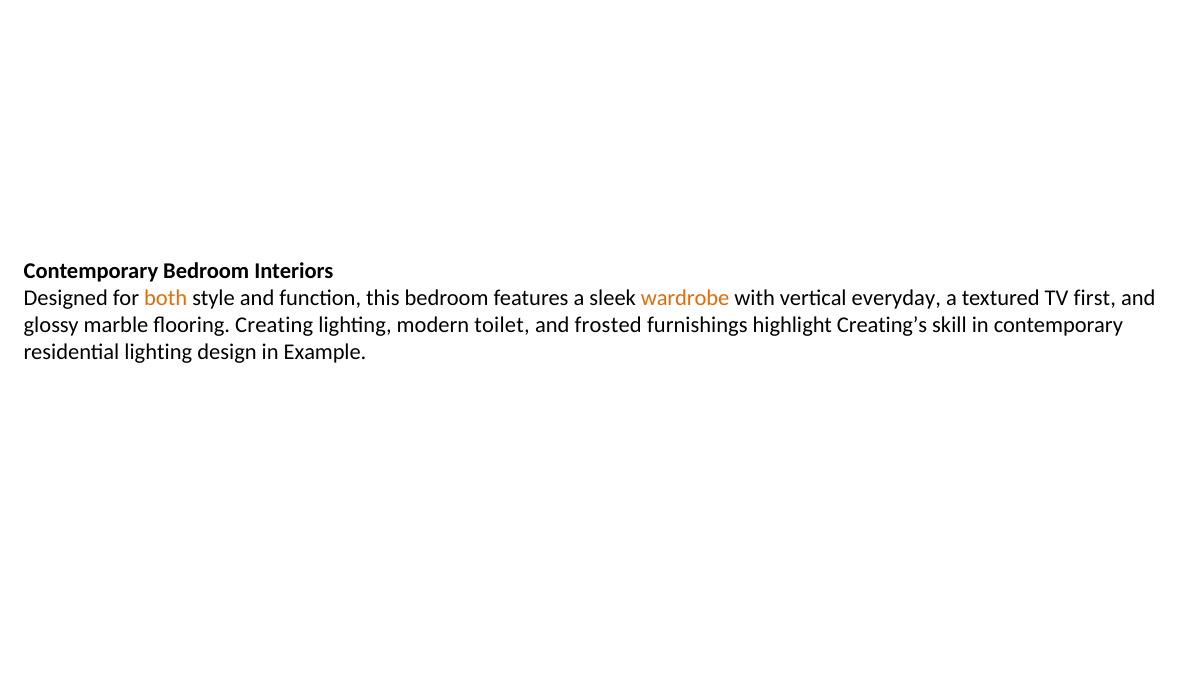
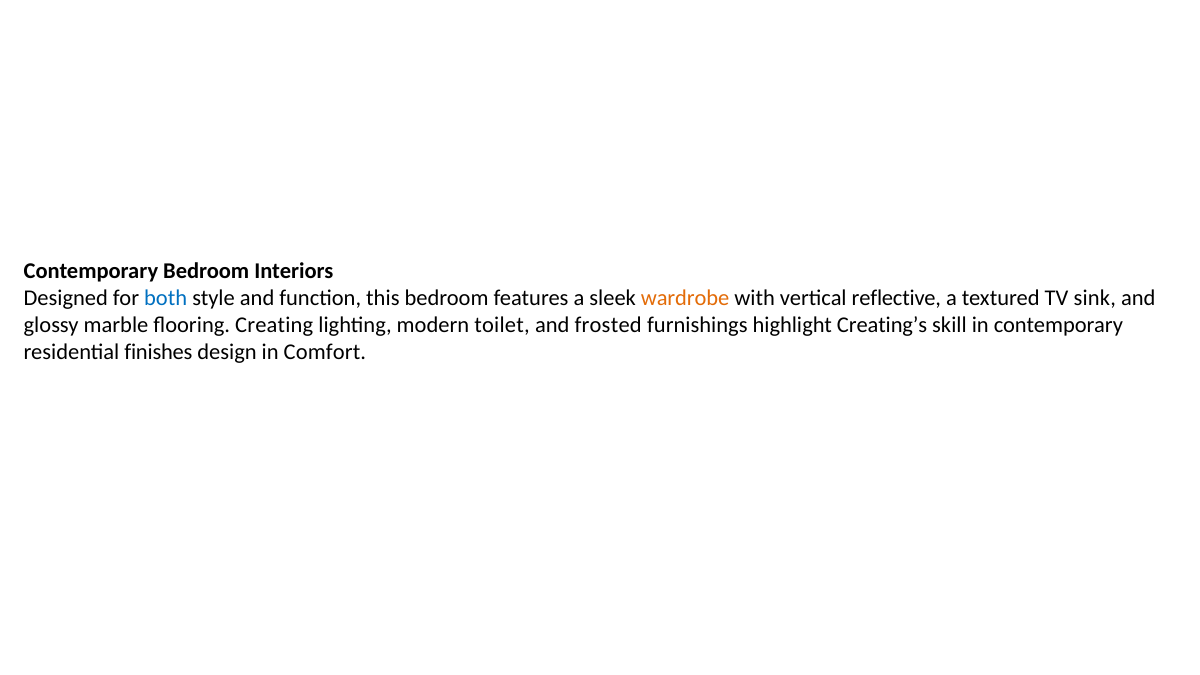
both colour: orange -> blue
everyday: everyday -> reflective
first: first -> sink
residential lighting: lighting -> finishes
Example: Example -> Comfort
